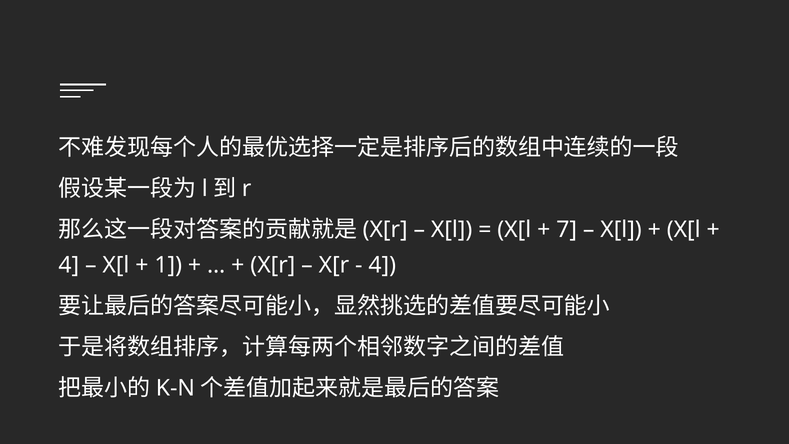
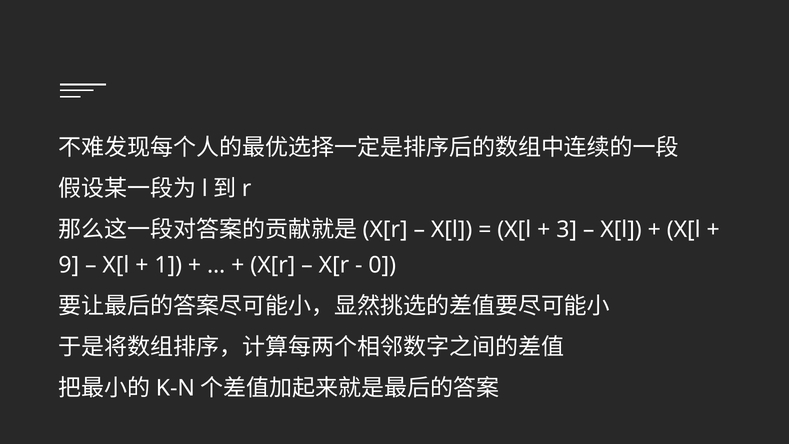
7: 7 -> 3
4 at (69, 265): 4 -> 9
4 at (382, 265): 4 -> 0
